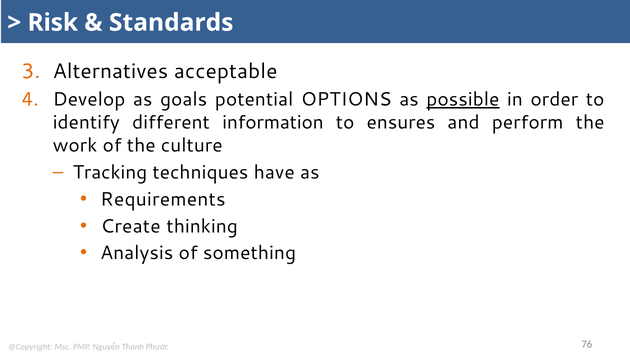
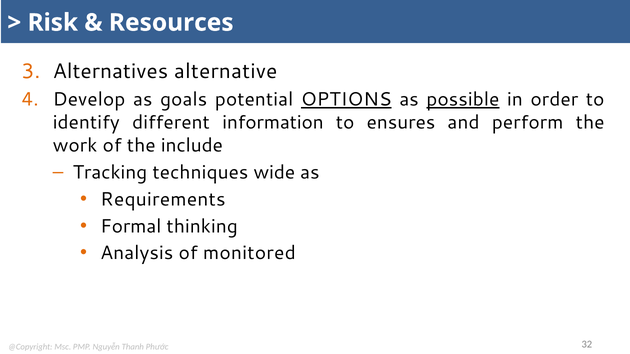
Standards: Standards -> Resources
acceptable: acceptable -> alternative
OPTIONS underline: none -> present
culture: culture -> include
have: have -> wide
Create: Create -> Formal
something: something -> monitored
76: 76 -> 32
